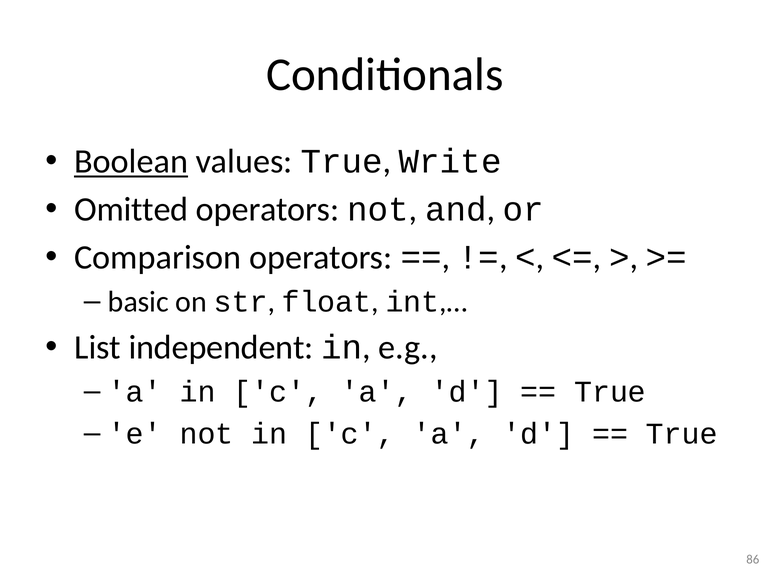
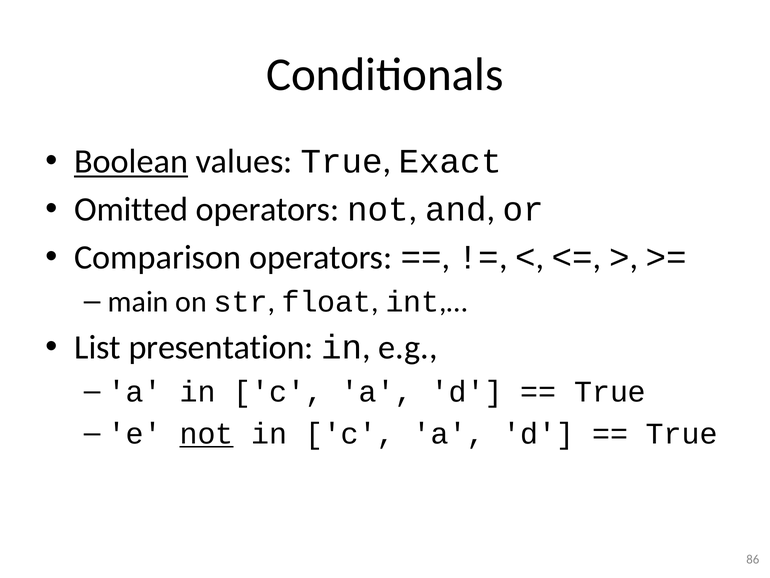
Write: Write -> Exact
basic: basic -> main
independent: independent -> presentation
not at (207, 433) underline: none -> present
